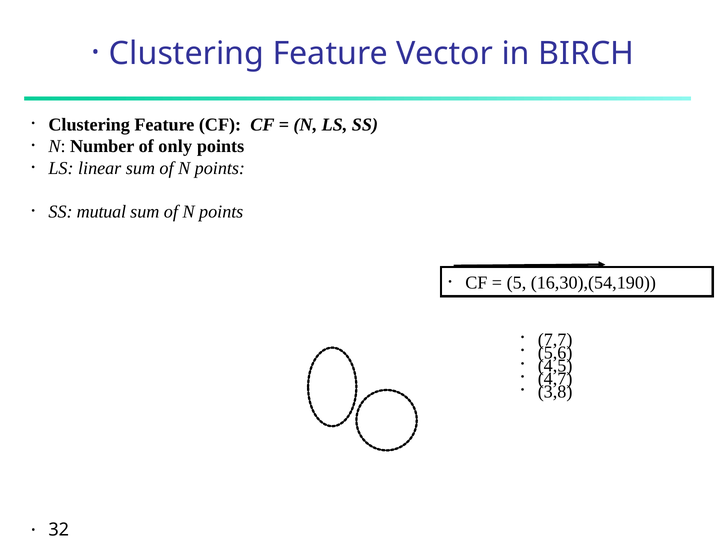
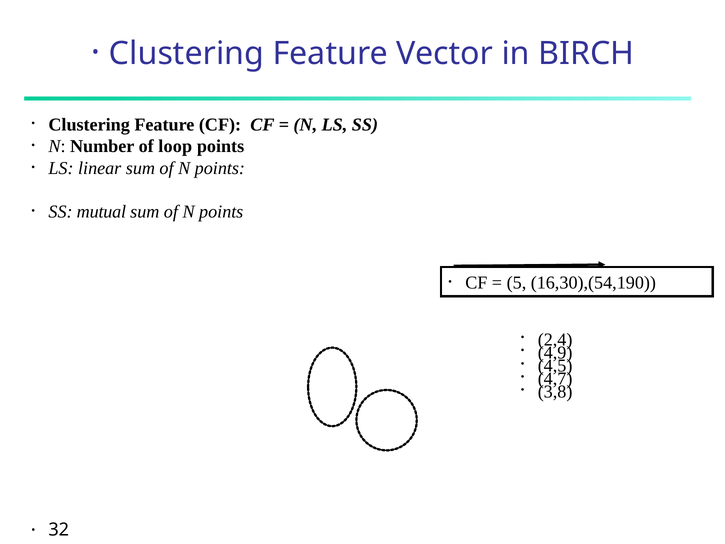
only: only -> loop
7,7: 7,7 -> 2,4
5,6: 5,6 -> 4,9
